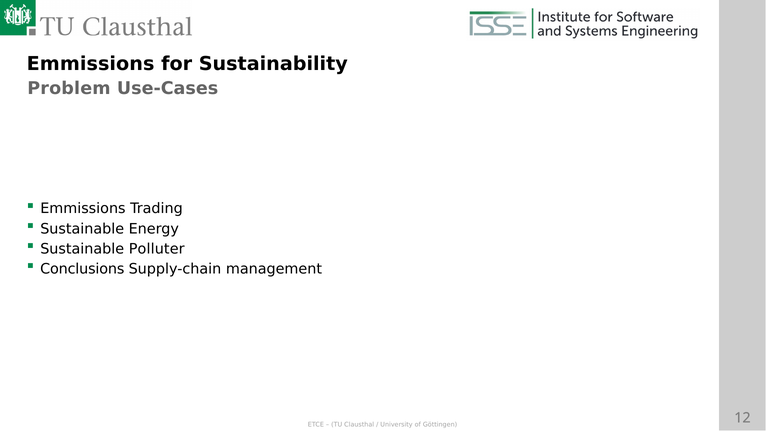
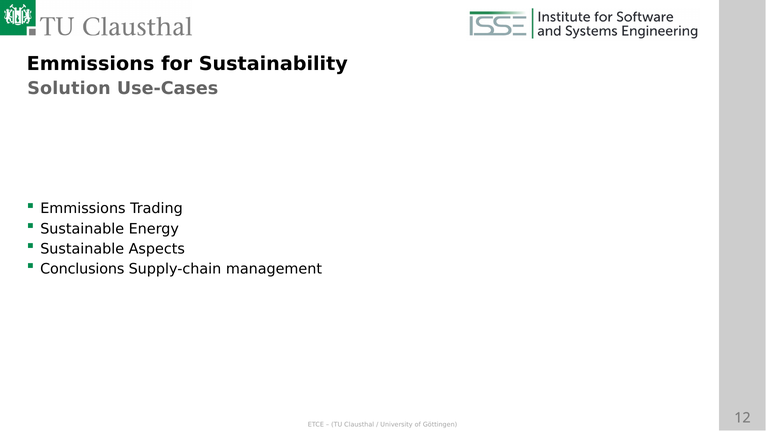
Problem: Problem -> Solution
Polluter: Polluter -> Aspects
